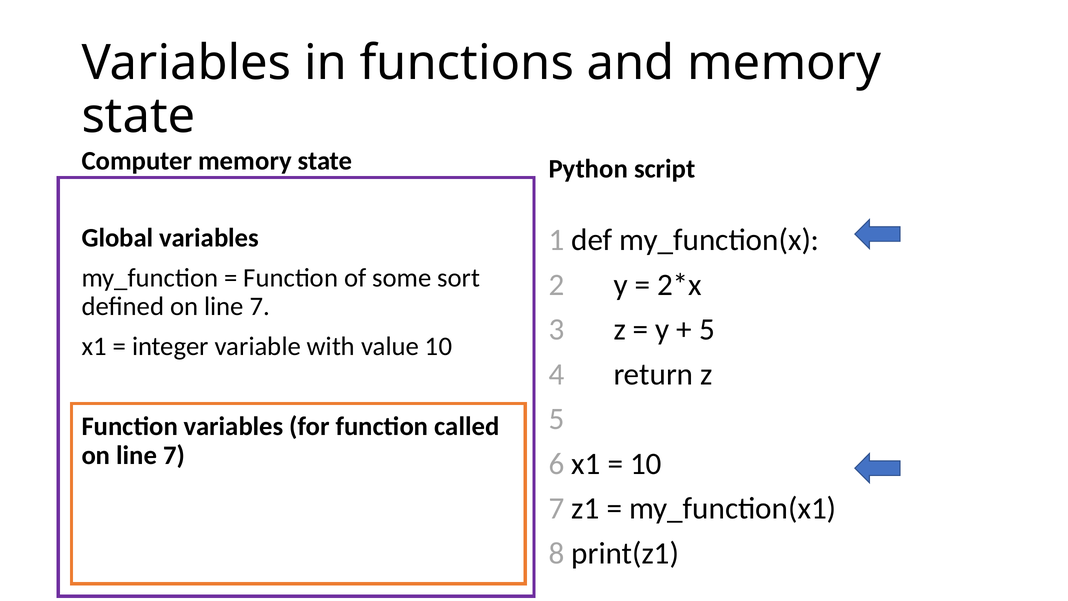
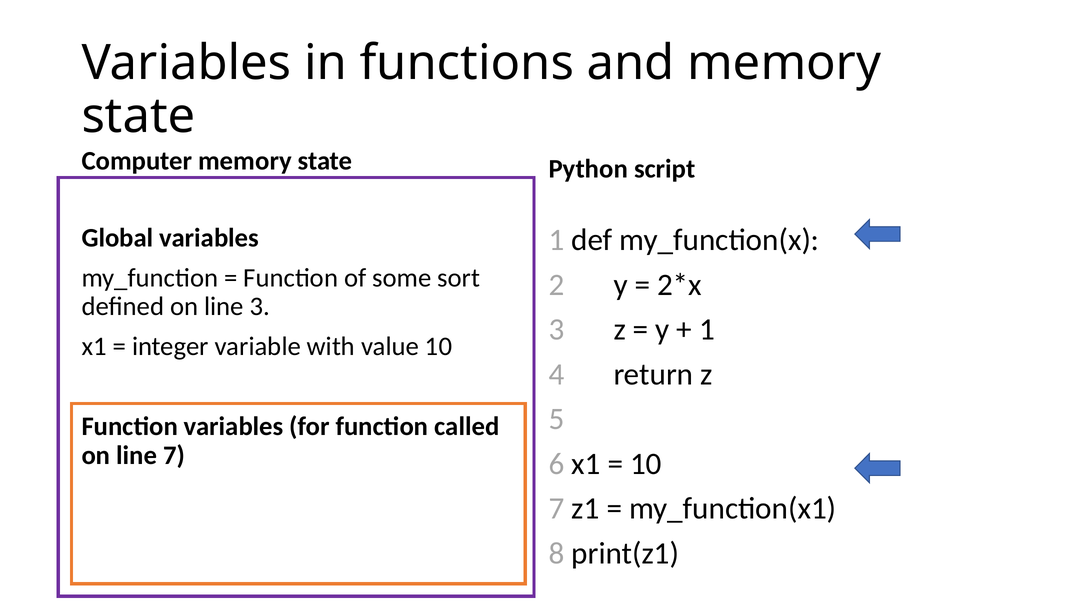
defined on line 7: 7 -> 3
5 at (707, 329): 5 -> 1
